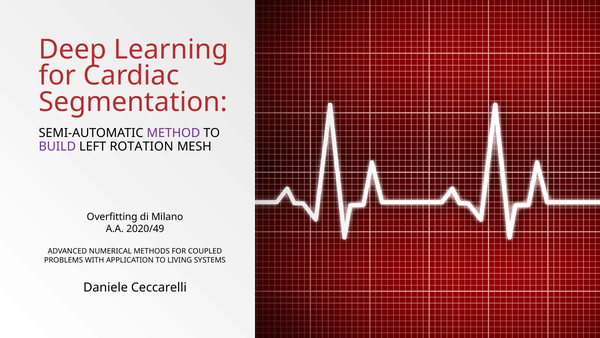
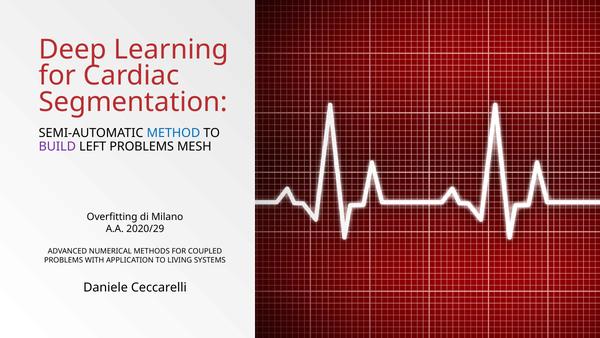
METHOD colour: purple -> blue
LEFT ROTATION: ROTATION -> PROBLEMS
2020/49: 2020/49 -> 2020/29
